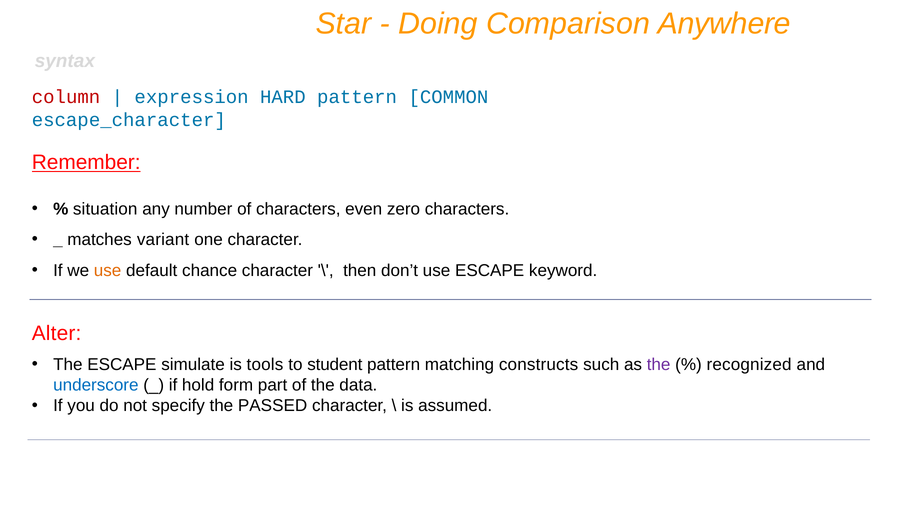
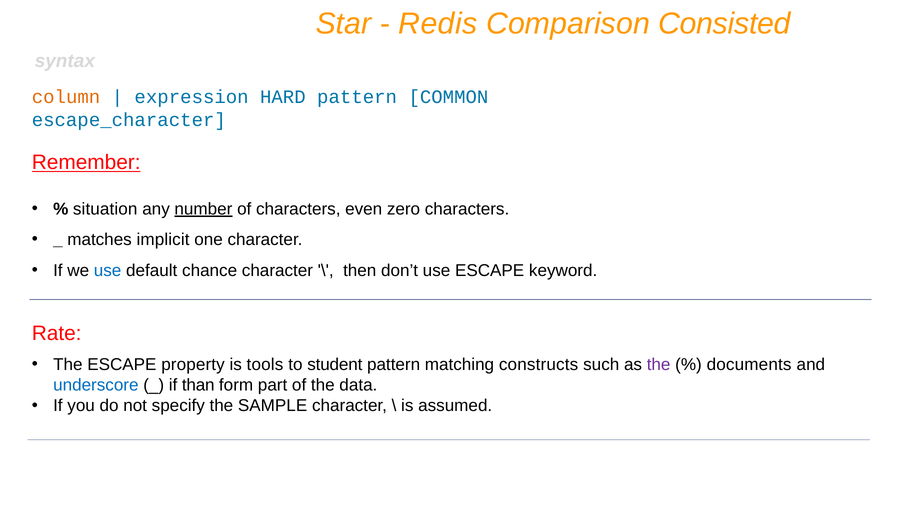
Doing: Doing -> Redis
Anywhere: Anywhere -> Consisted
column colour: red -> orange
number underline: none -> present
variant: variant -> implicit
use at (108, 270) colour: orange -> blue
Alter: Alter -> Rate
simulate: simulate -> property
recognized: recognized -> documents
hold: hold -> than
PASSED: PASSED -> SAMPLE
